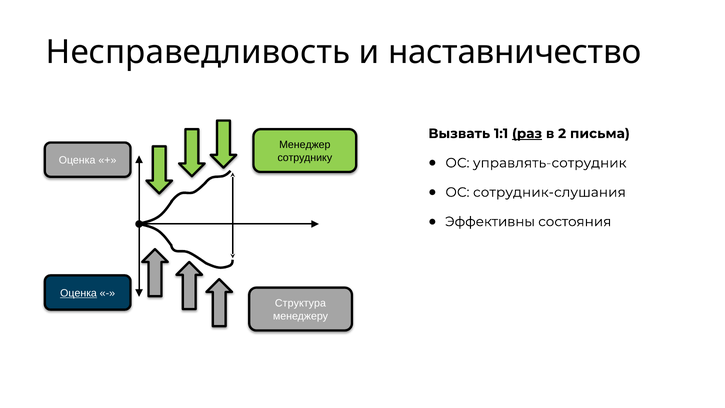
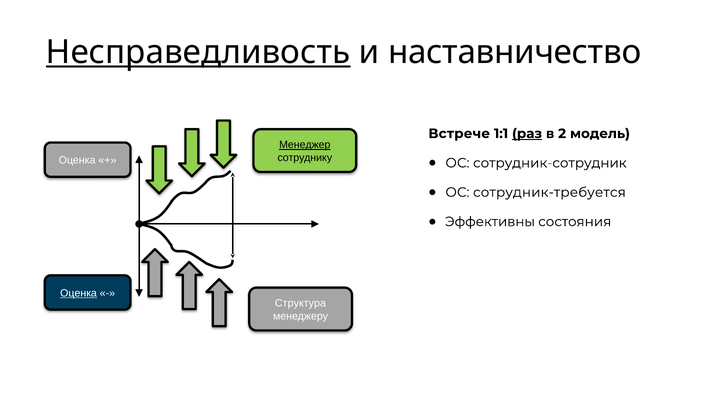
Несправедливость underline: none -> present
Вызвать: Вызвать -> Встрече
письма: письма -> модель
Менеджер underline: none -> present
управлять-сотрудник: управлять-сотрудник -> сотрудник-сотрудник
сотрудник-слушания: сотрудник-слушания -> сотрудник-требуется
